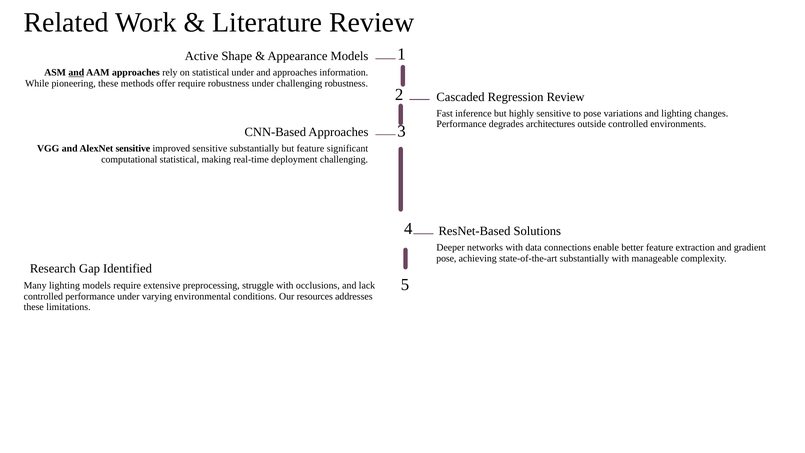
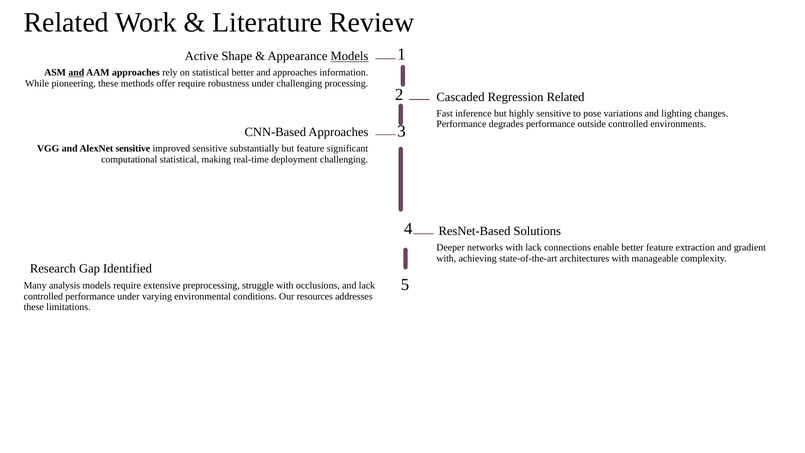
Models at (349, 56) underline: none -> present
statistical under: under -> better
challenging robustness: robustness -> processing
Regression Review: Review -> Related
degrades architectures: architectures -> performance
with data: data -> lack
pose at (446, 258): pose -> with
state-of-the-art substantially: substantially -> architectures
Many lighting: lighting -> analysis
